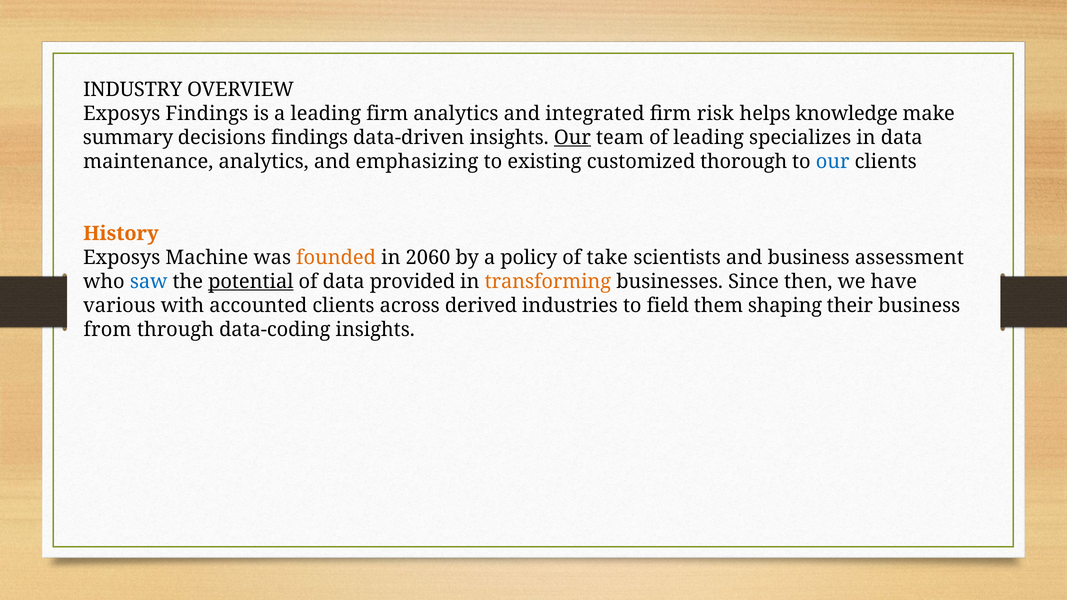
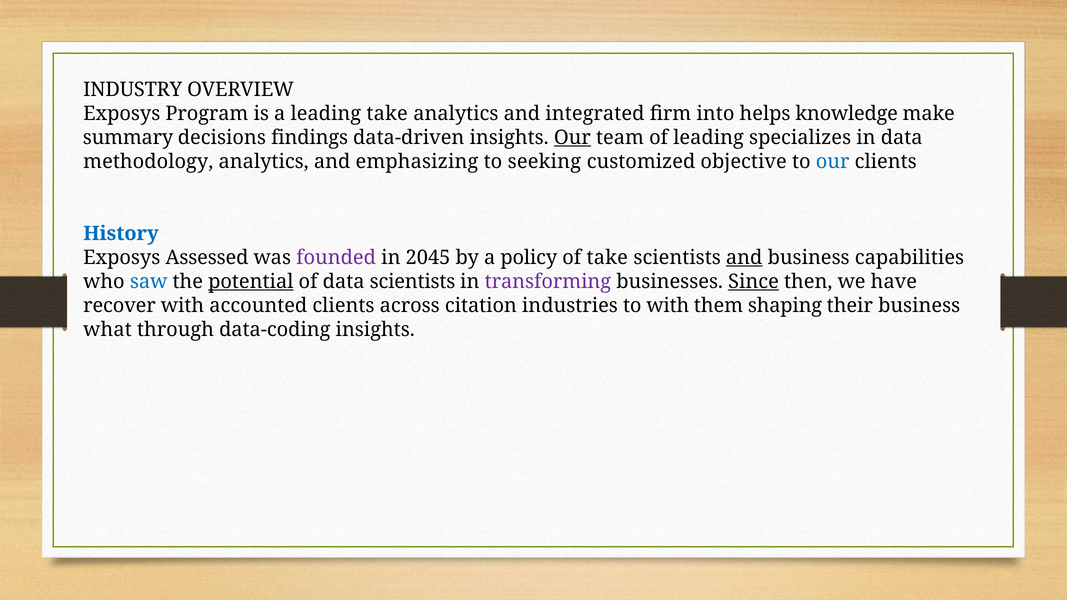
Exposys Findings: Findings -> Program
leading firm: firm -> take
risk: risk -> into
maintenance: maintenance -> methodology
existing: existing -> seeking
thorough: thorough -> objective
History colour: orange -> blue
Machine: Machine -> Assessed
founded colour: orange -> purple
2060: 2060 -> 2045
and at (744, 258) underline: none -> present
assessment: assessment -> capabilities
data provided: provided -> scientists
transforming colour: orange -> purple
Since underline: none -> present
various: various -> recover
derived: derived -> citation
to field: field -> with
from: from -> what
